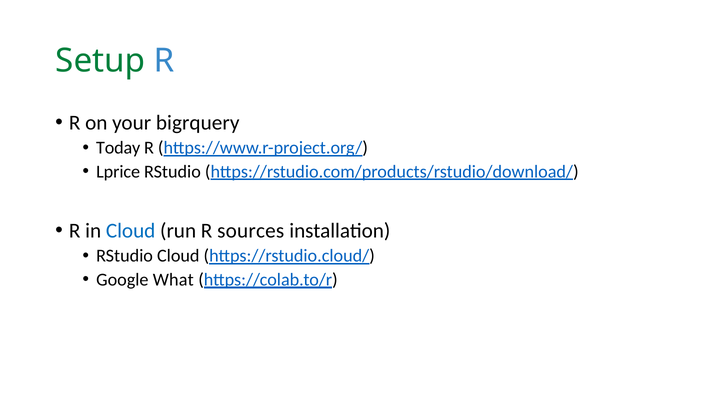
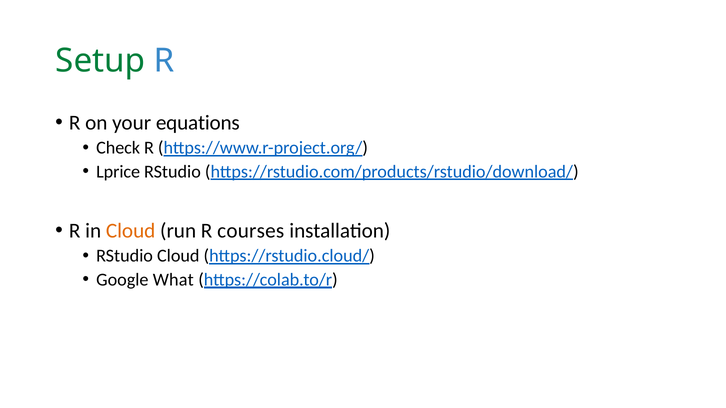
bigrquery: bigrquery -> equations
Today: Today -> Check
Cloud at (131, 231) colour: blue -> orange
sources: sources -> courses
